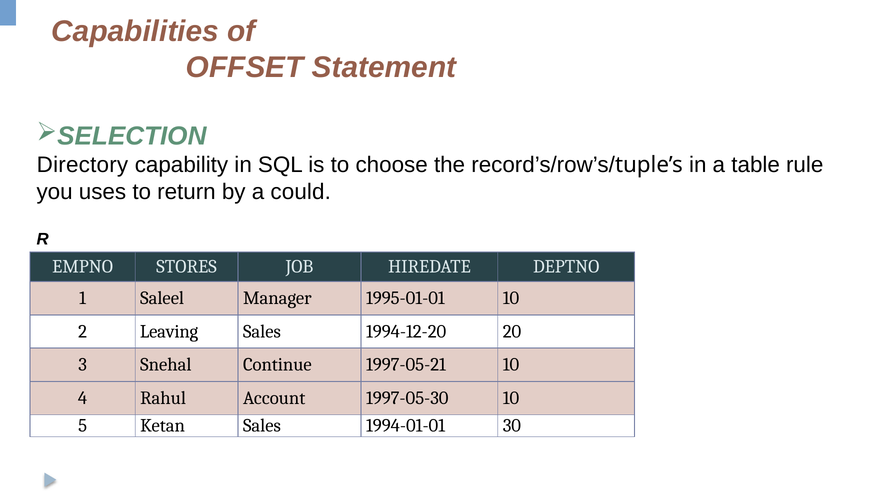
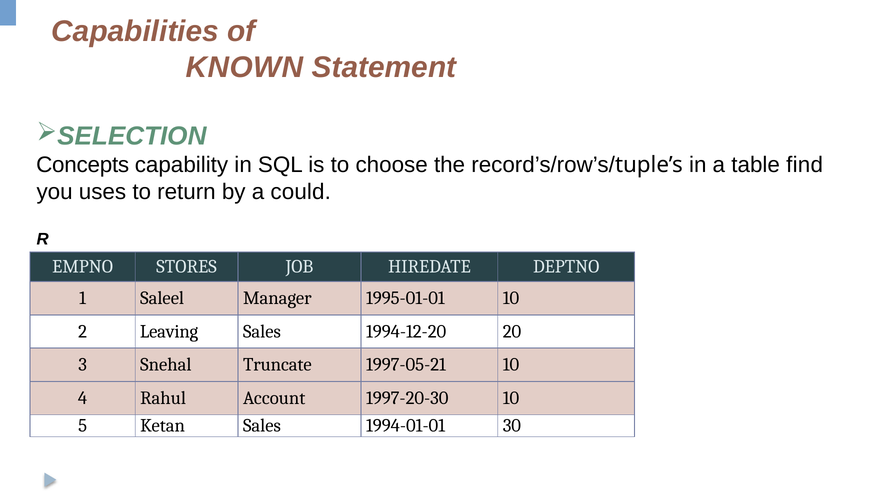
OFFSET: OFFSET -> KNOWN
Directory: Directory -> Concepts
rule: rule -> find
Continue: Continue -> Truncate
1997-05-30: 1997-05-30 -> 1997-20-30
